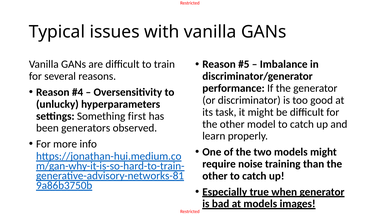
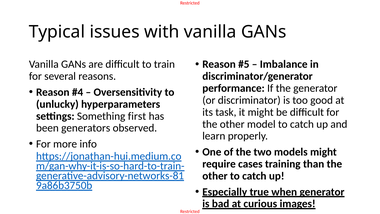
noise: noise -> cases
at models: models -> curious
